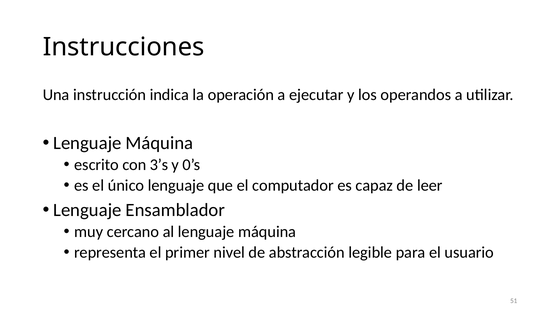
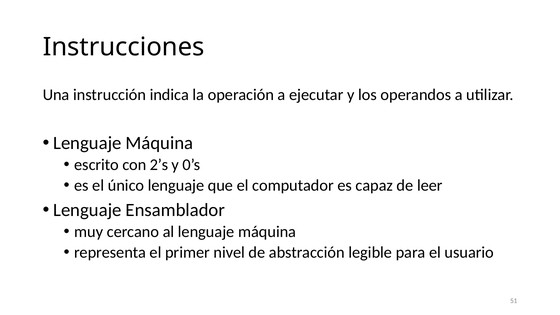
3’s: 3’s -> 2’s
